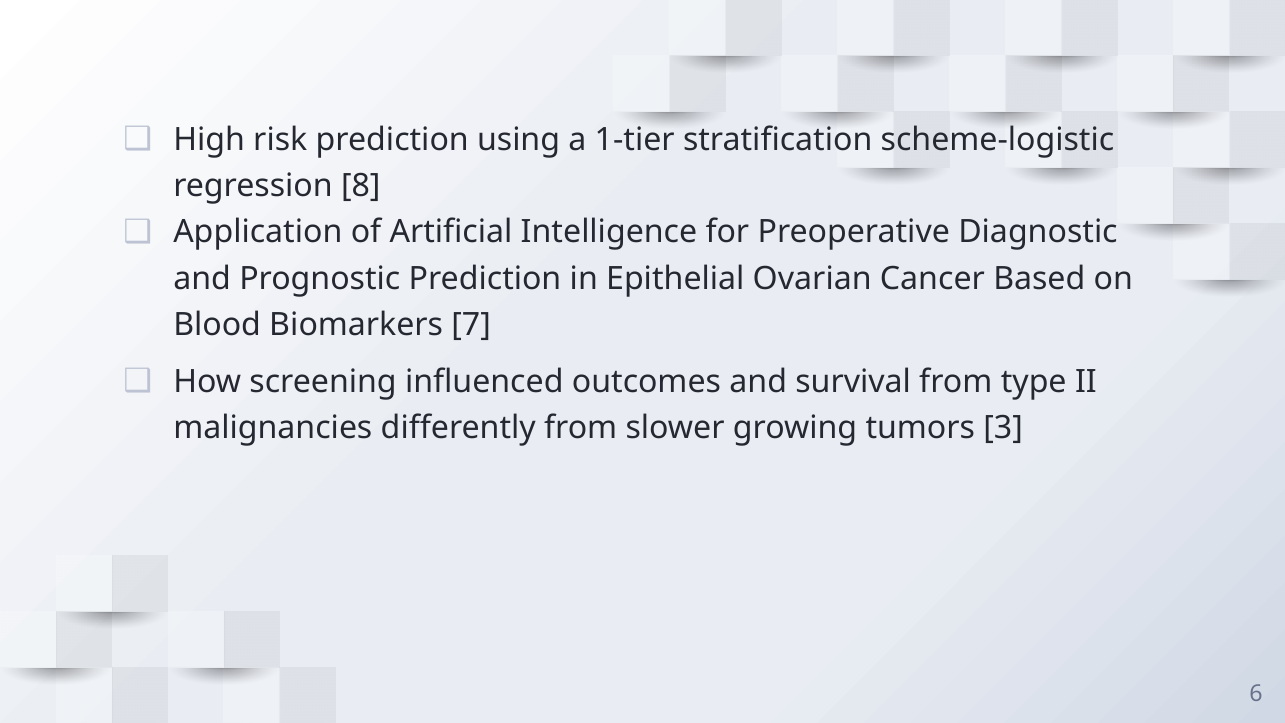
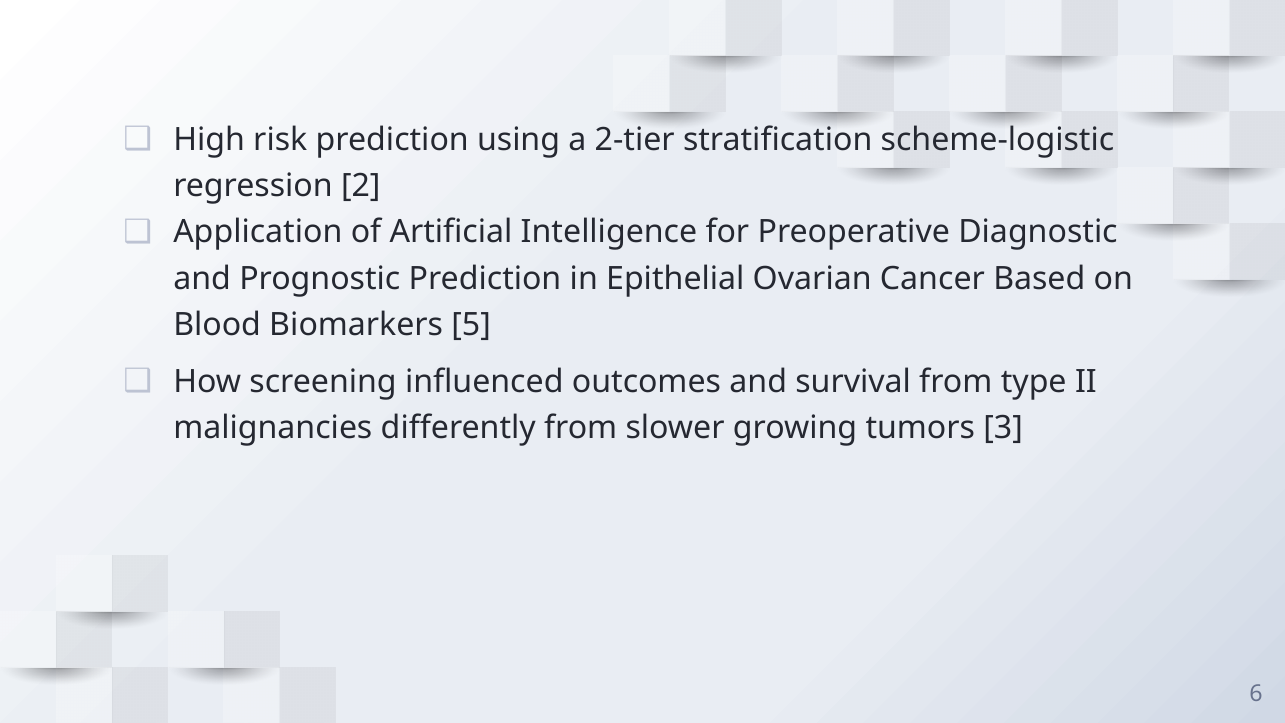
1-tier: 1-tier -> 2-tier
8: 8 -> 2
7: 7 -> 5
